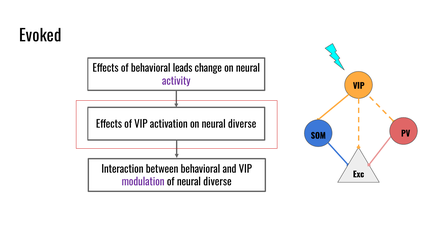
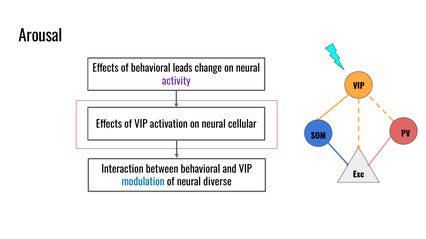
Evoked: Evoked -> Arousal
on neural diverse: diverse -> cellular
modulation colour: purple -> blue
